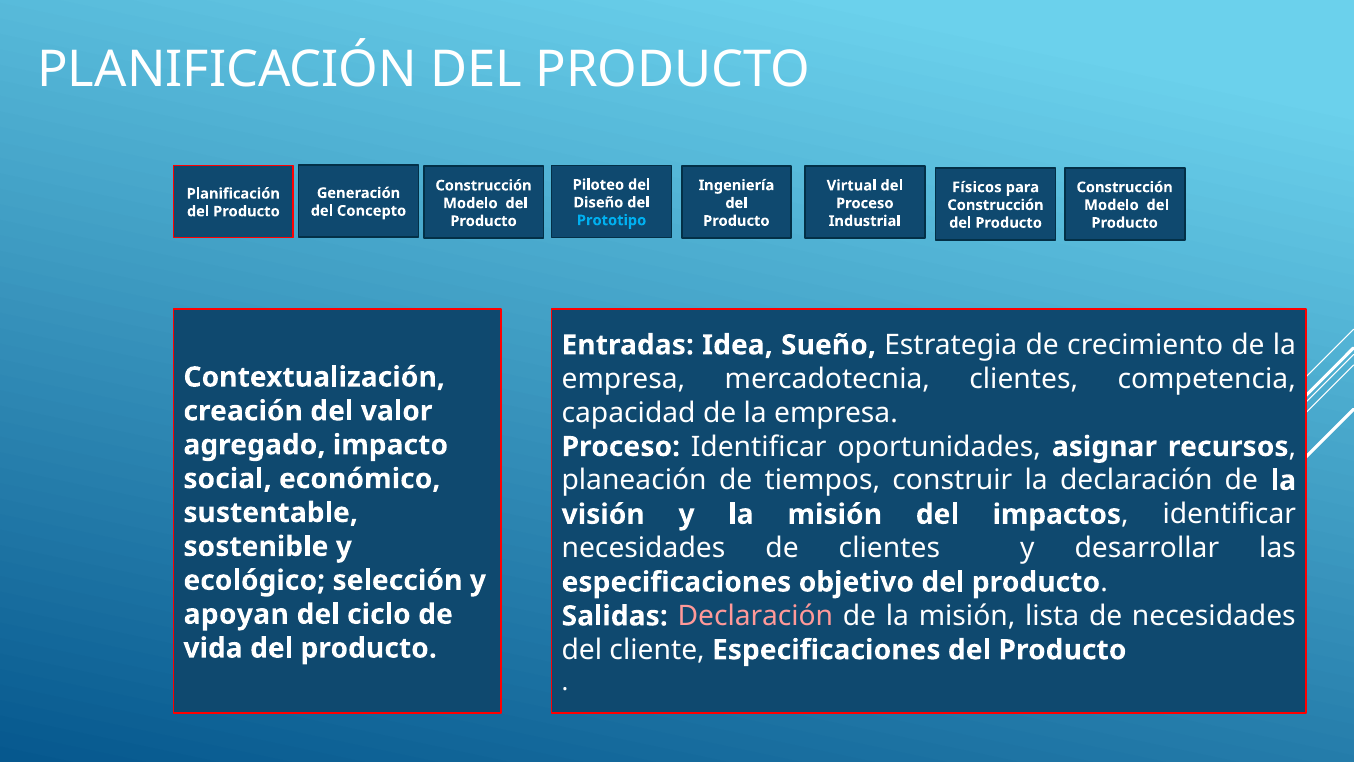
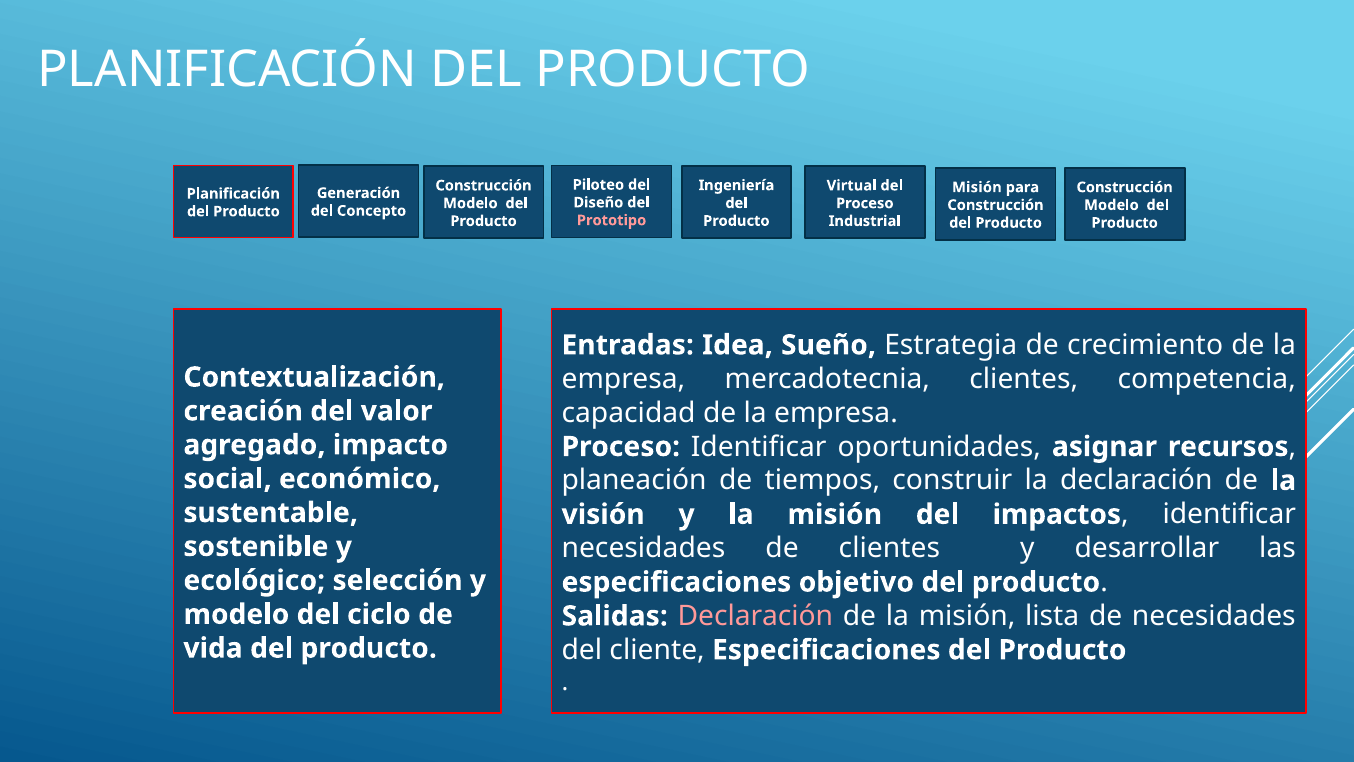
Físicos at (977, 187): Físicos -> Misión
Prototipo colour: light blue -> pink
apoyan at (236, 614): apoyan -> modelo
